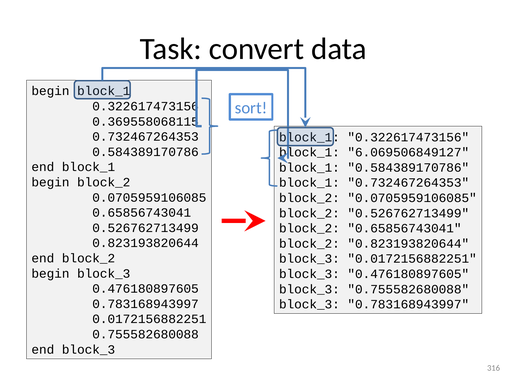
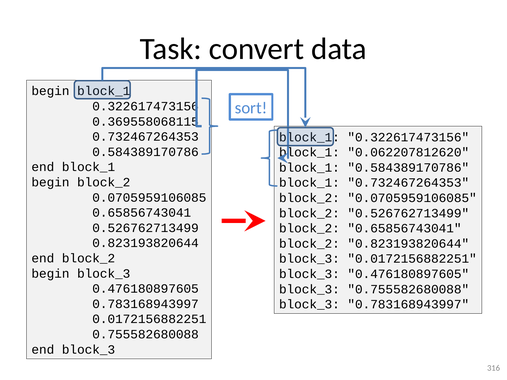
6.069506849127: 6.069506849127 -> 0.062207812620
